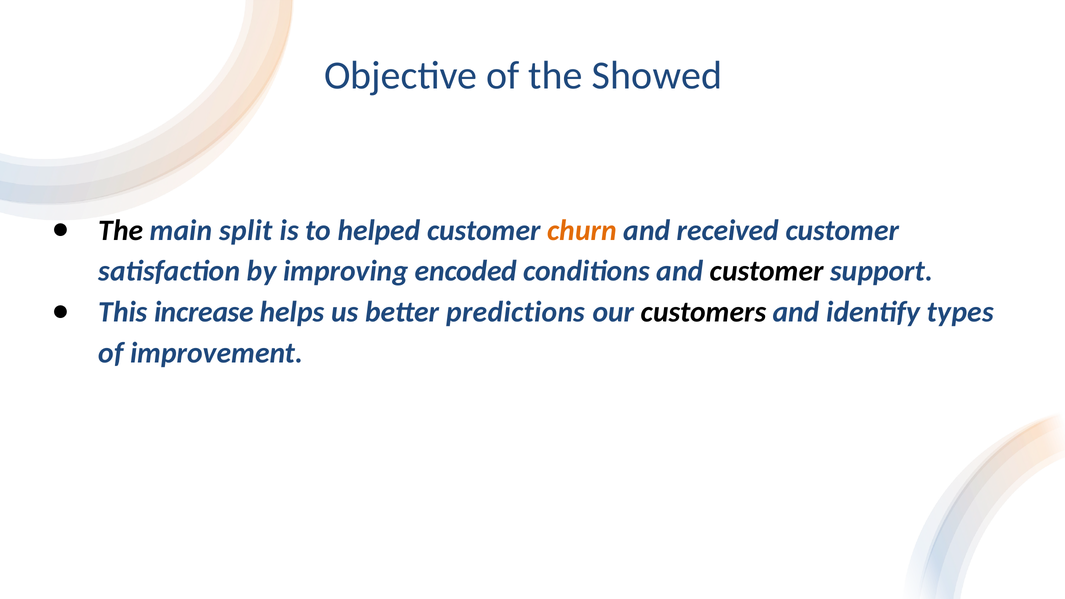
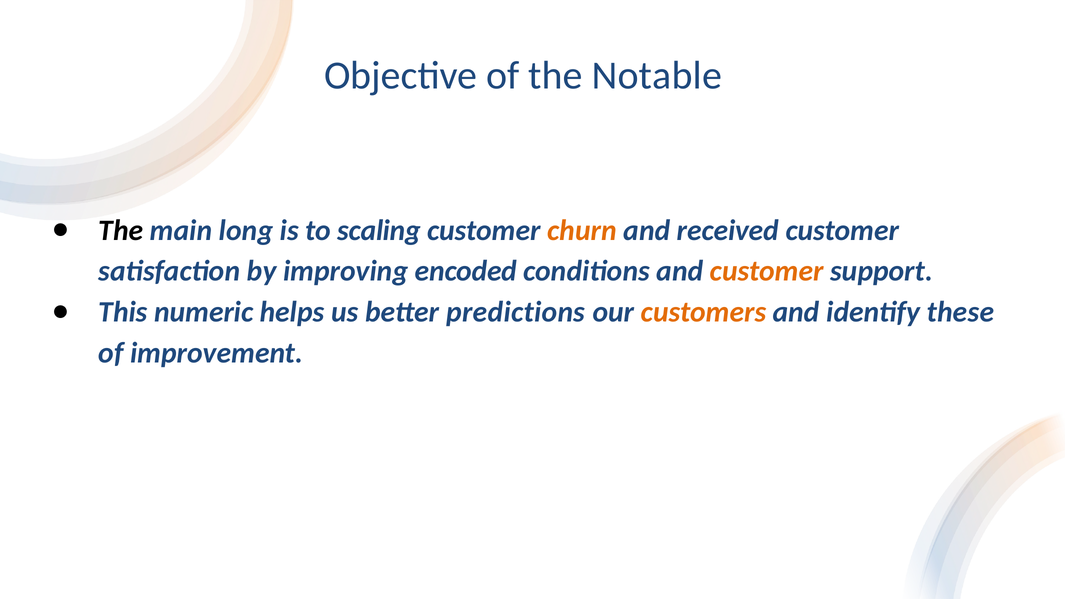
Showed: Showed -> Notable
split: split -> long
helped: helped -> scaling
customer at (767, 271) colour: black -> orange
increase: increase -> numeric
customers colour: black -> orange
types: types -> these
